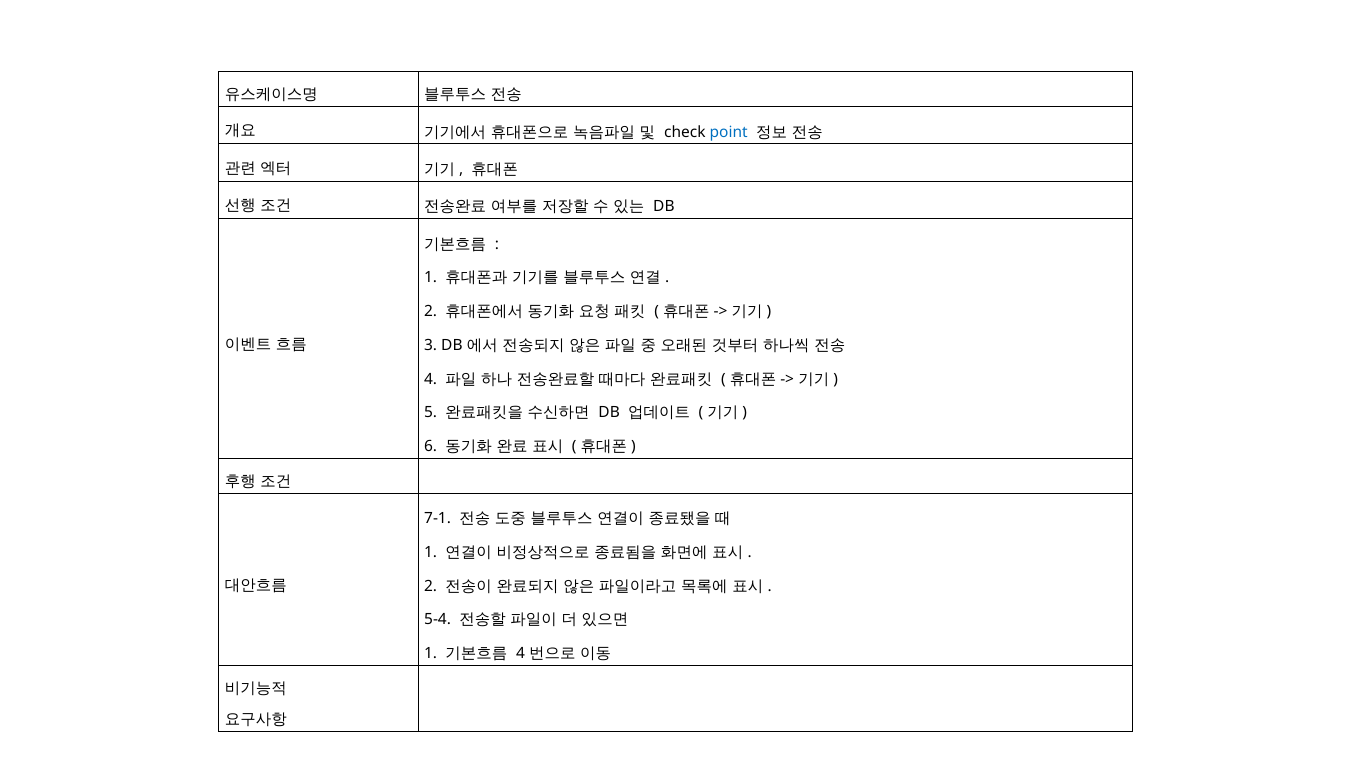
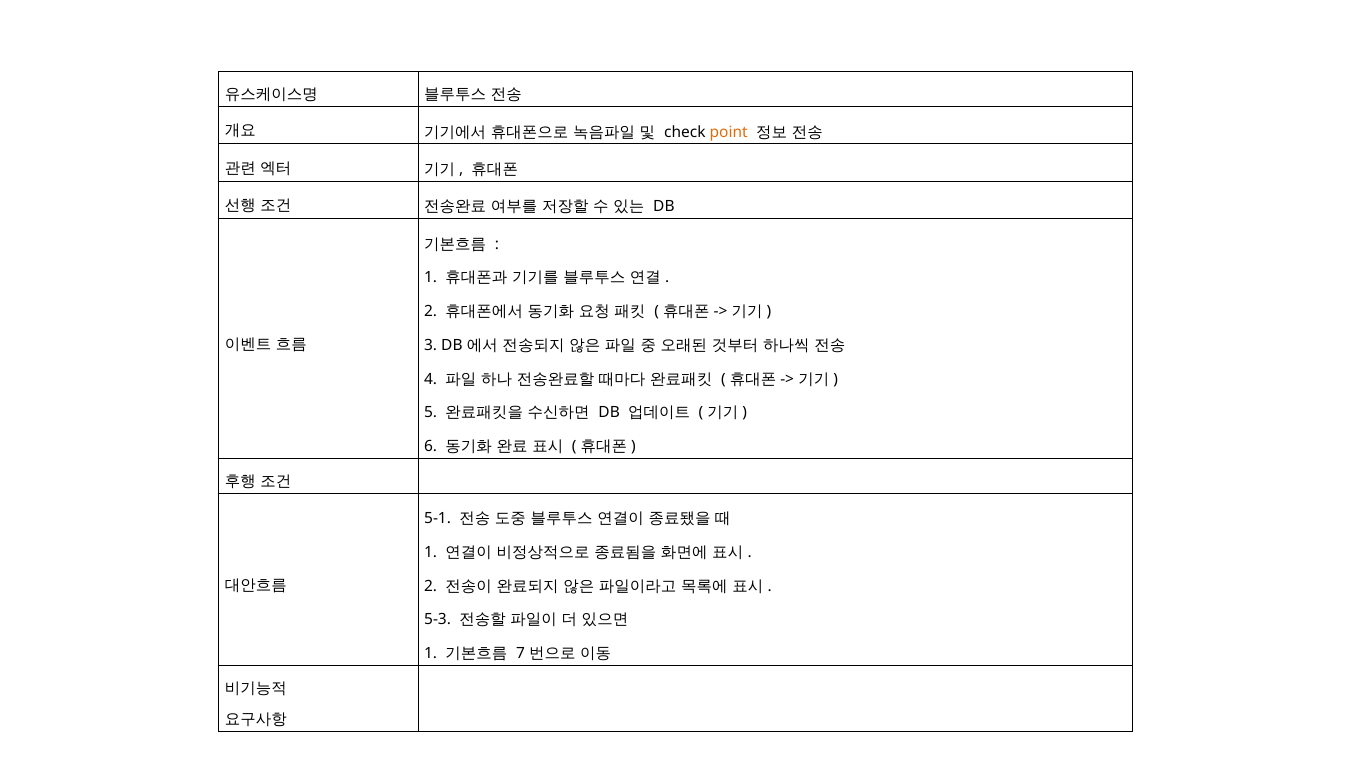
point colour: blue -> orange
7-1: 7-1 -> 5-1
5-4: 5-4 -> 5-3
4 at (521, 654): 4 -> 7
